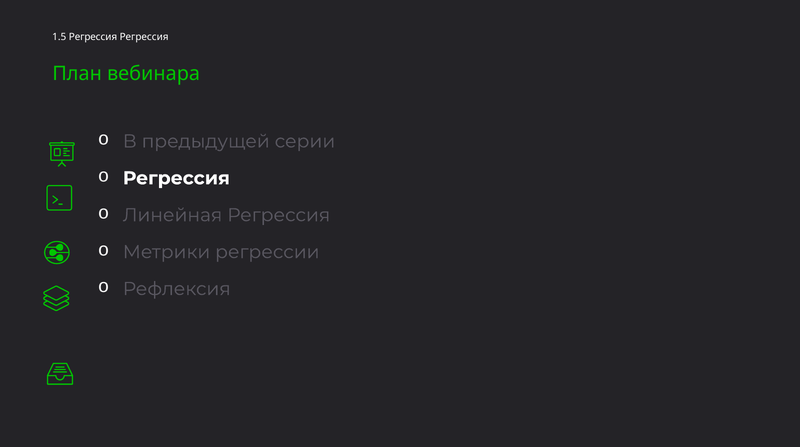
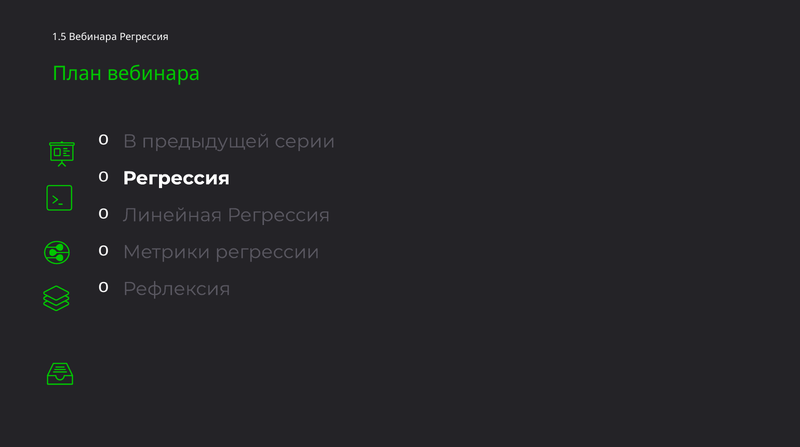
1.5 Регрессия: Регрессия -> Вебинара
